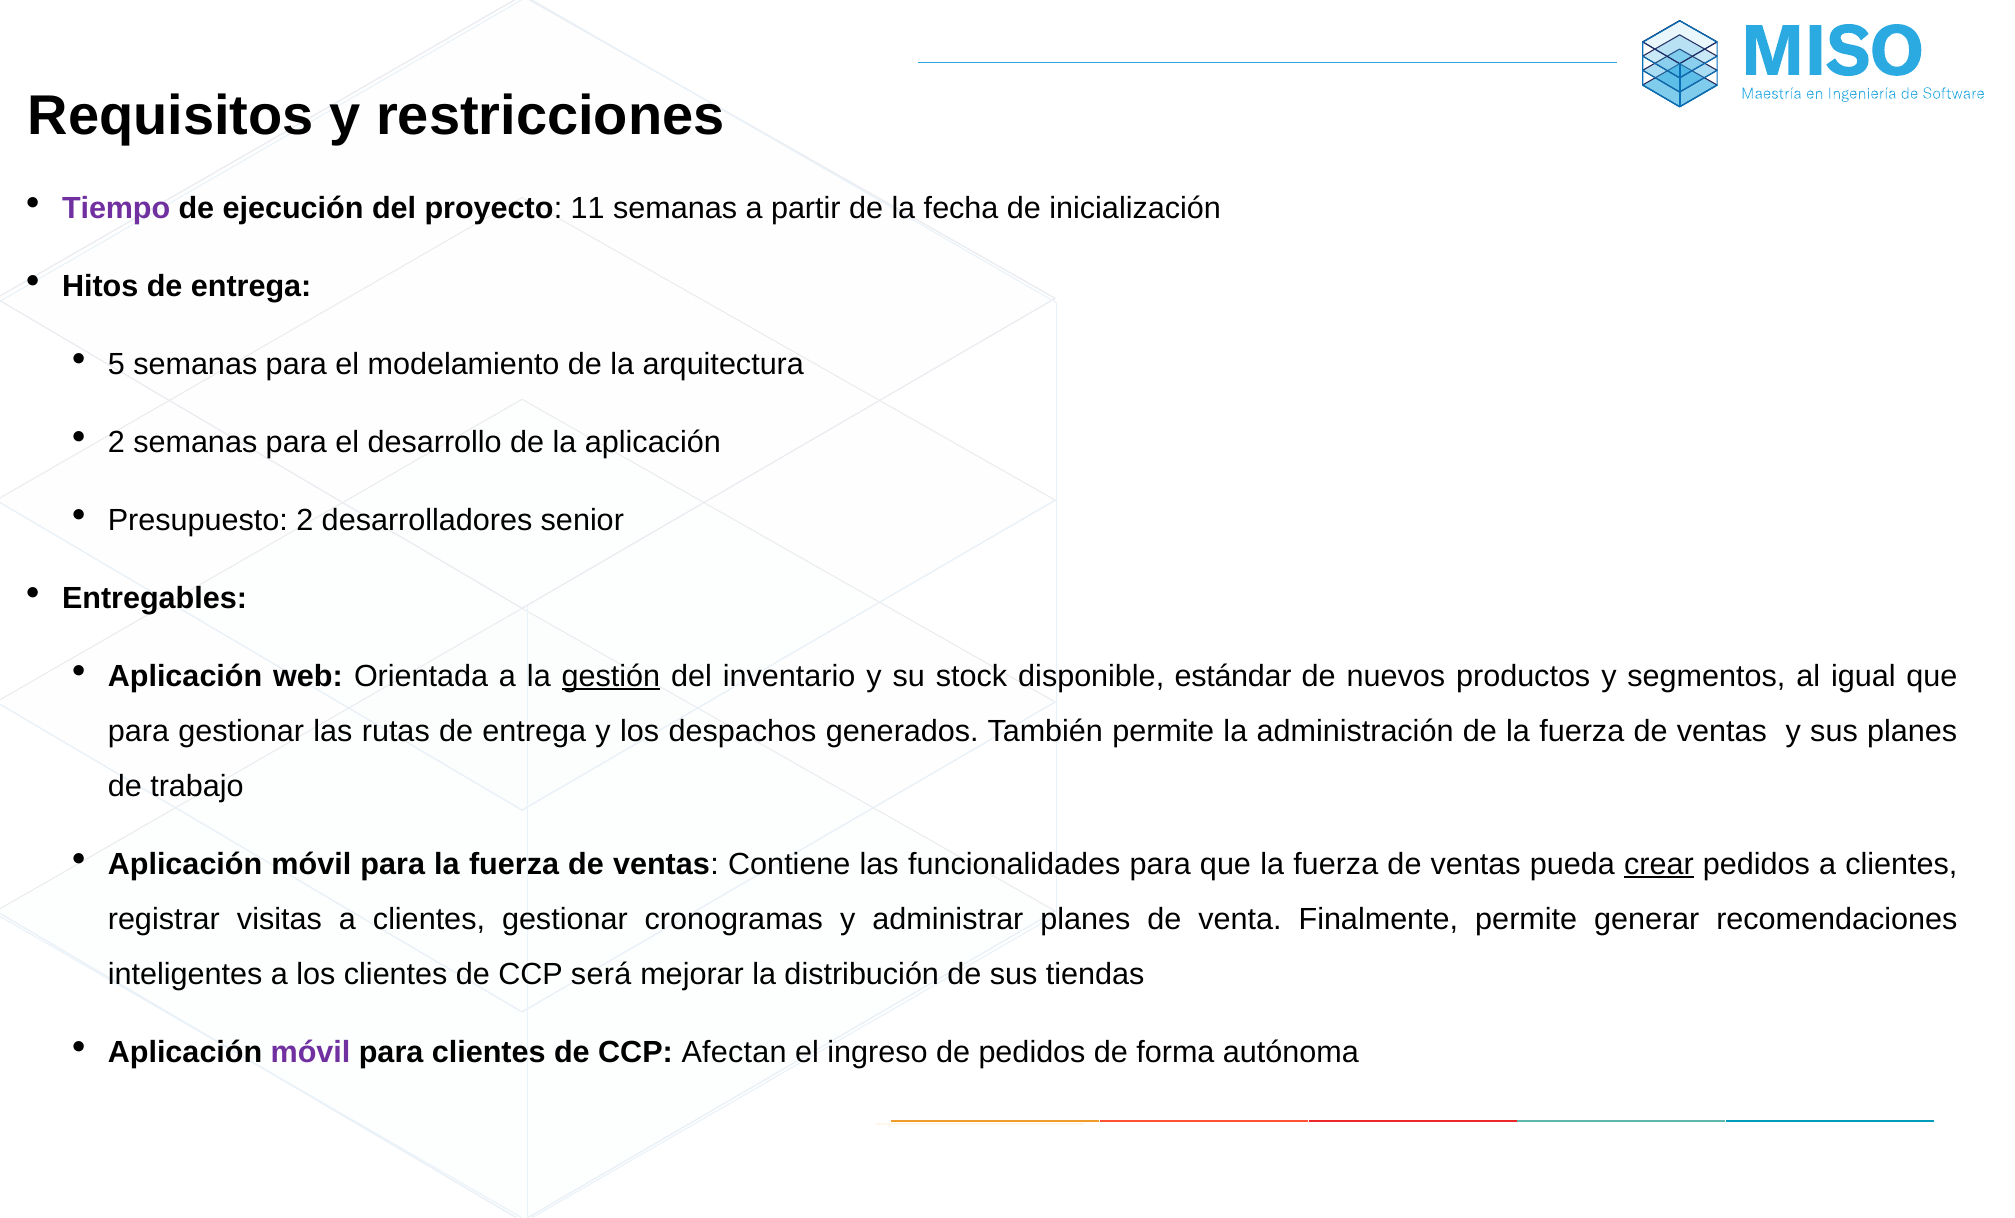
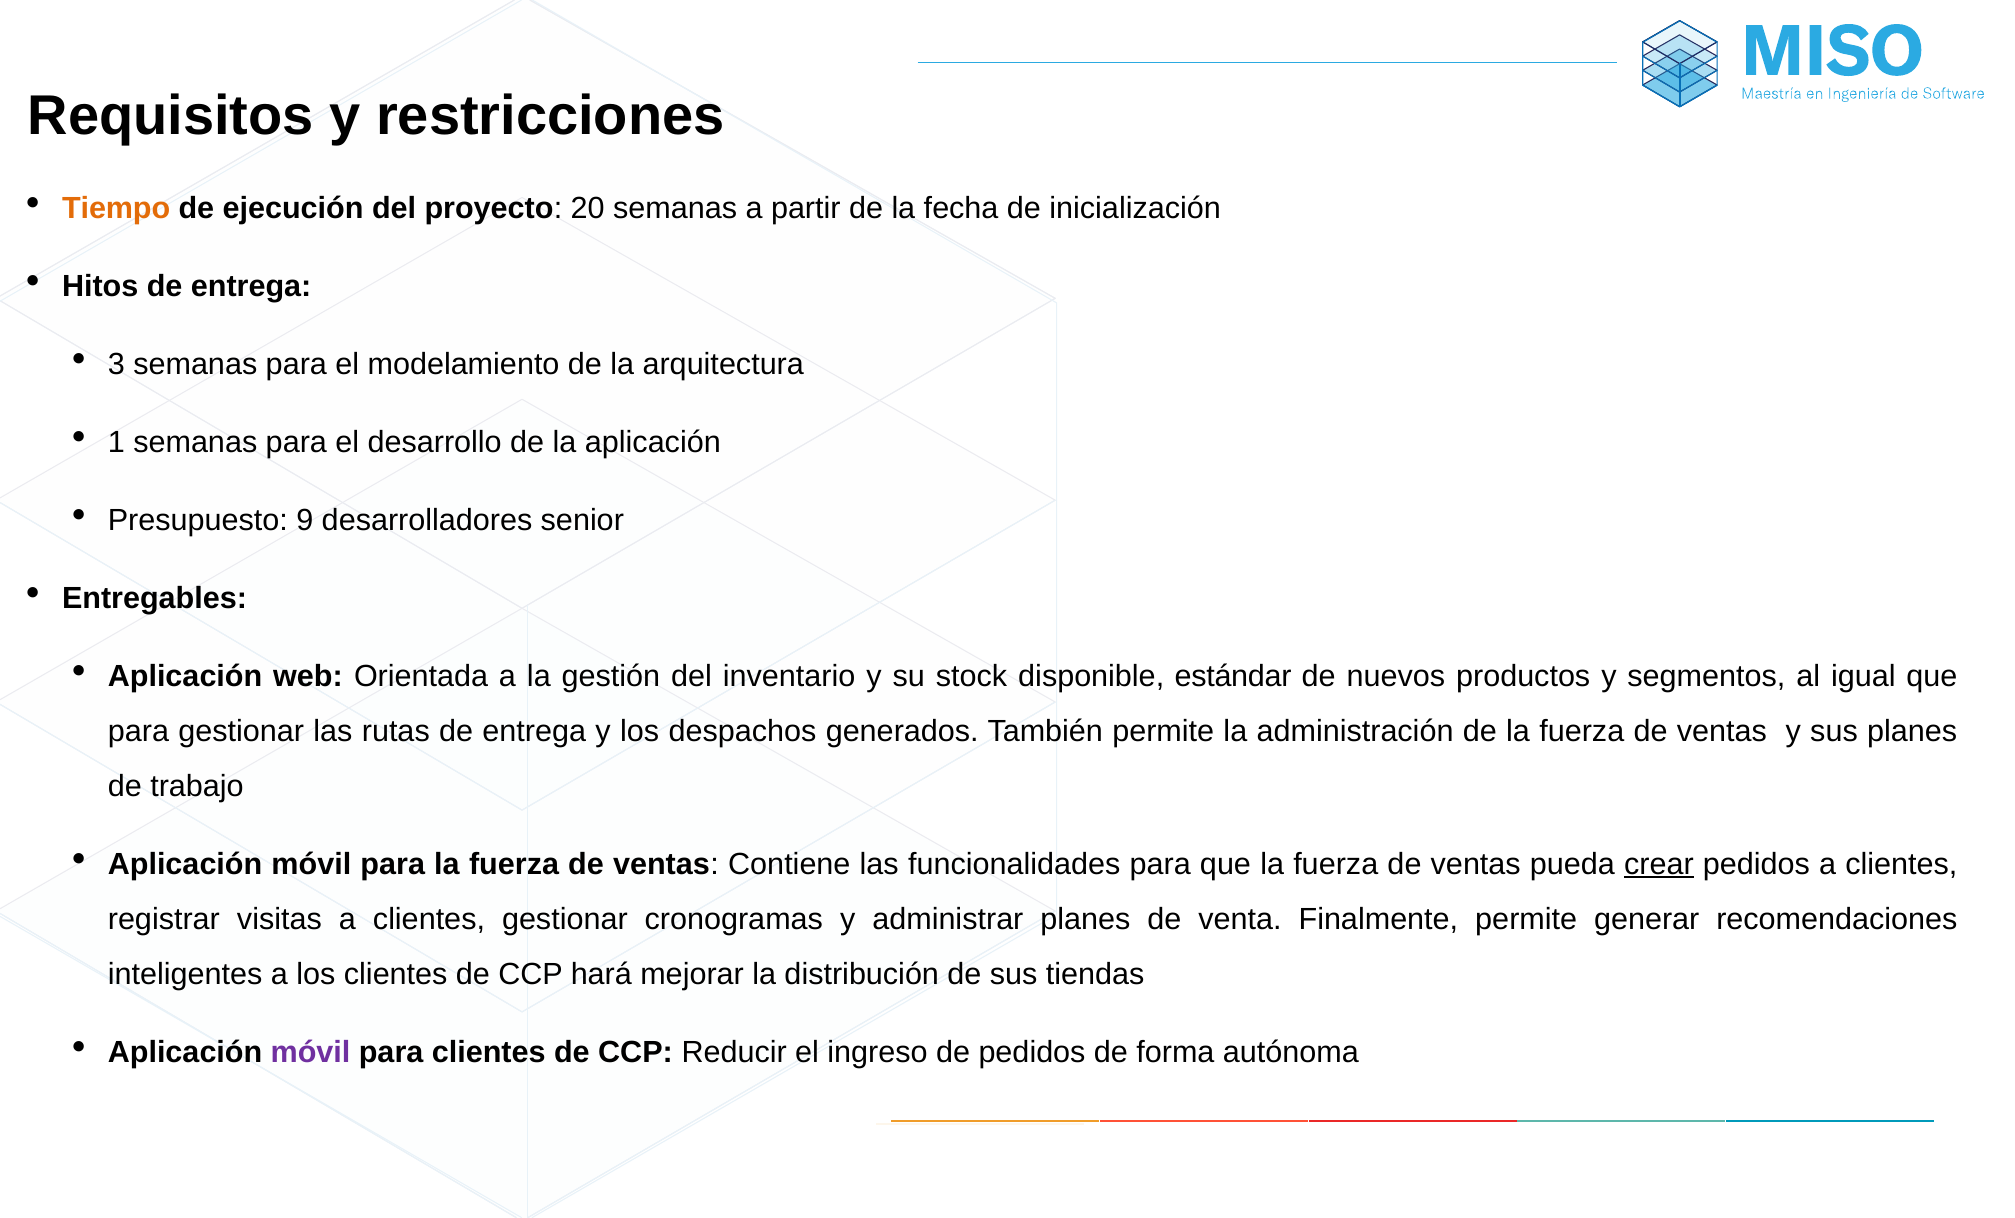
Tiempo colour: purple -> orange
11: 11 -> 20
5: 5 -> 3
2 at (116, 442): 2 -> 1
Presupuesto 2: 2 -> 9
gestión underline: present -> none
será: será -> hará
Afectan: Afectan -> Reducir
